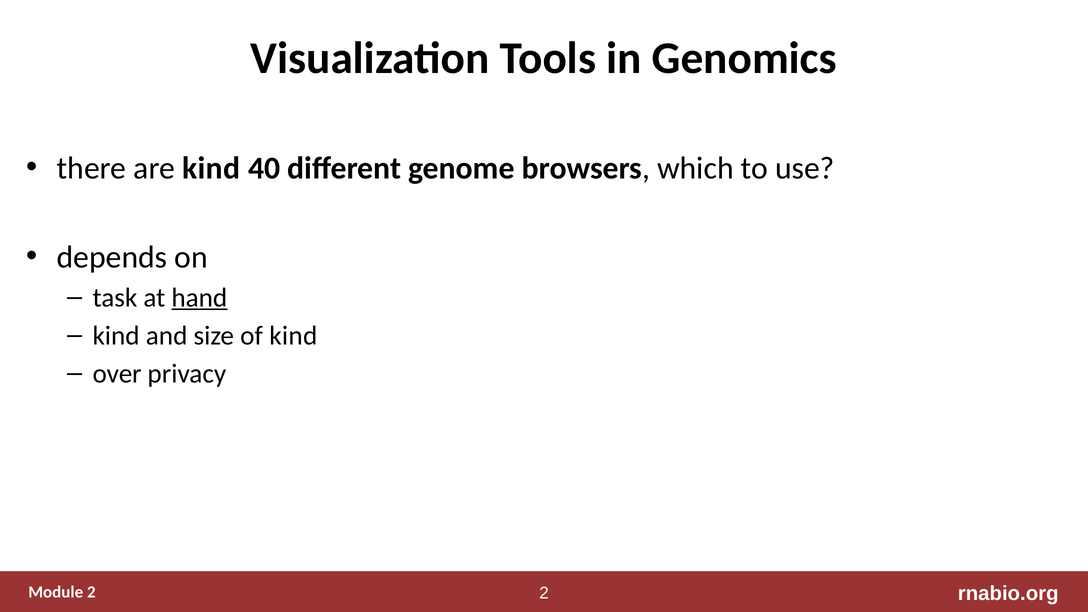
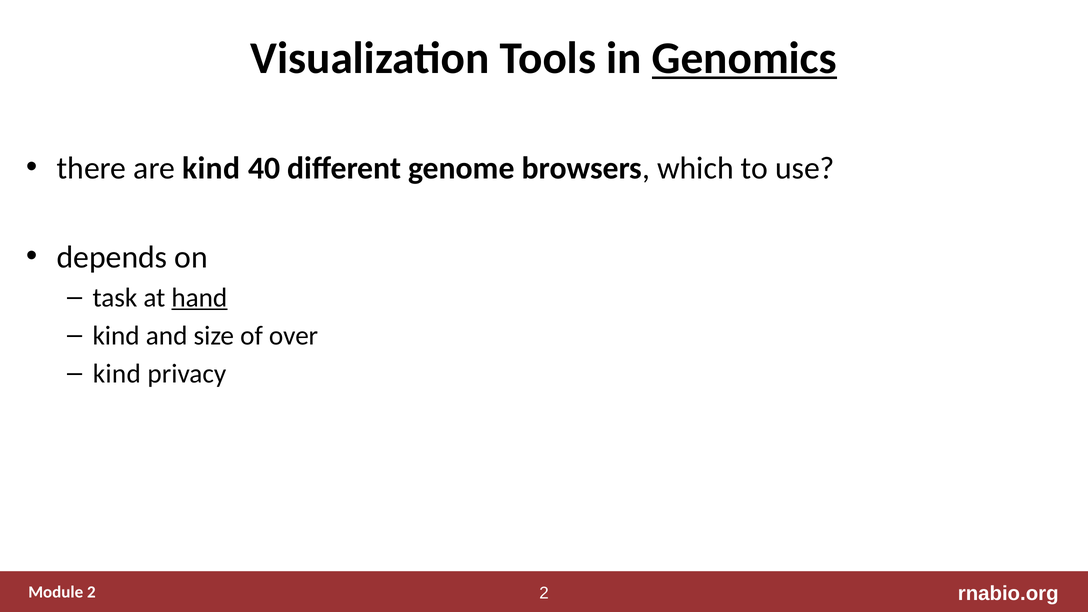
Genomics underline: none -> present
of kind: kind -> over
over at (117, 374): over -> kind
